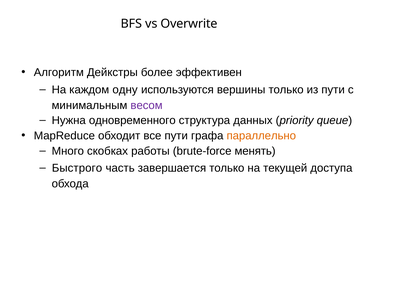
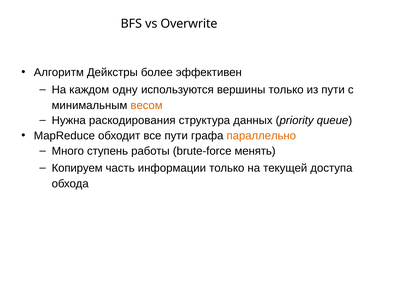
весом colour: purple -> orange
одновременного: одновременного -> раскодирования
скобках: скобках -> ступень
Быстрого: Быстрого -> Копируем
завершается: завершается -> информации
